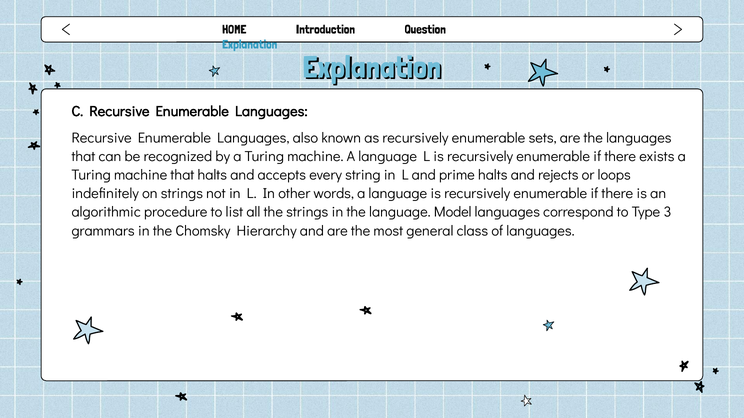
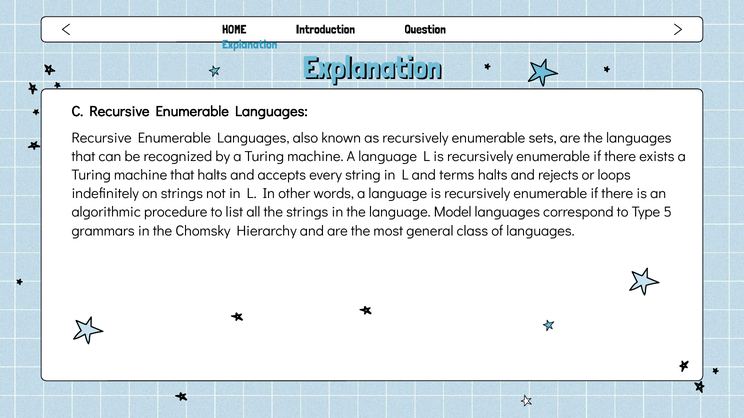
prime: prime -> terms
3: 3 -> 5
